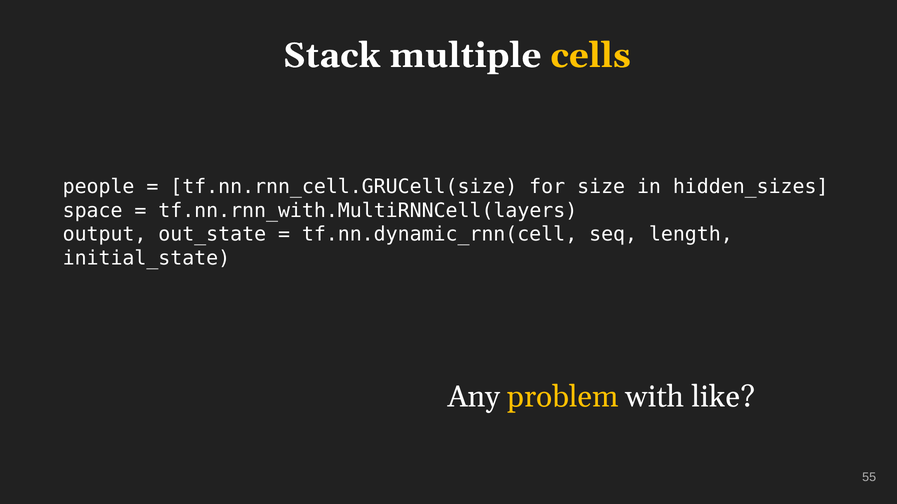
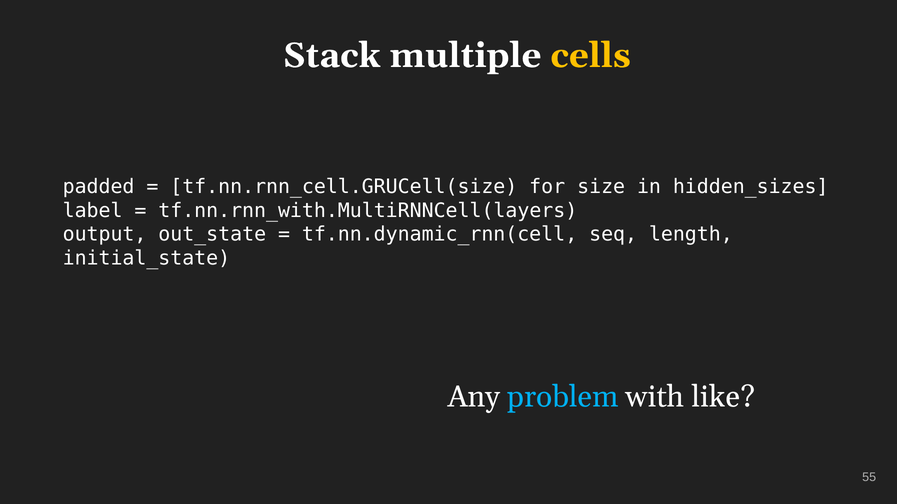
people: people -> padded
space: space -> label
problem colour: yellow -> light blue
